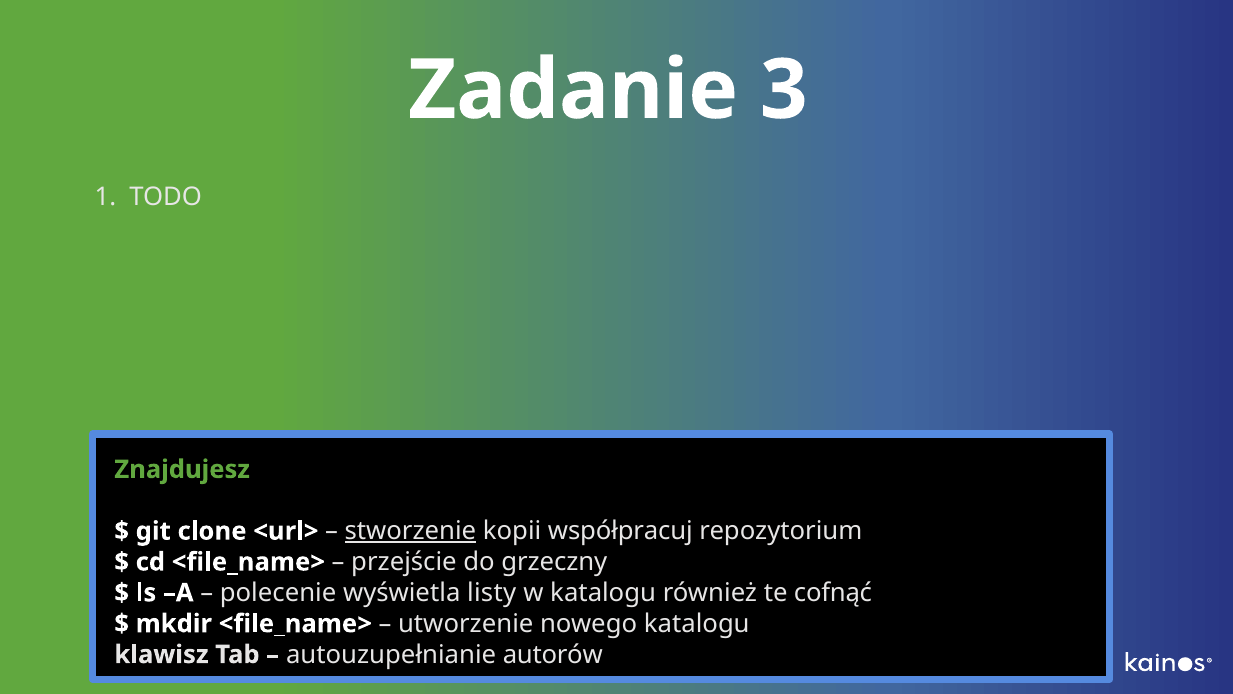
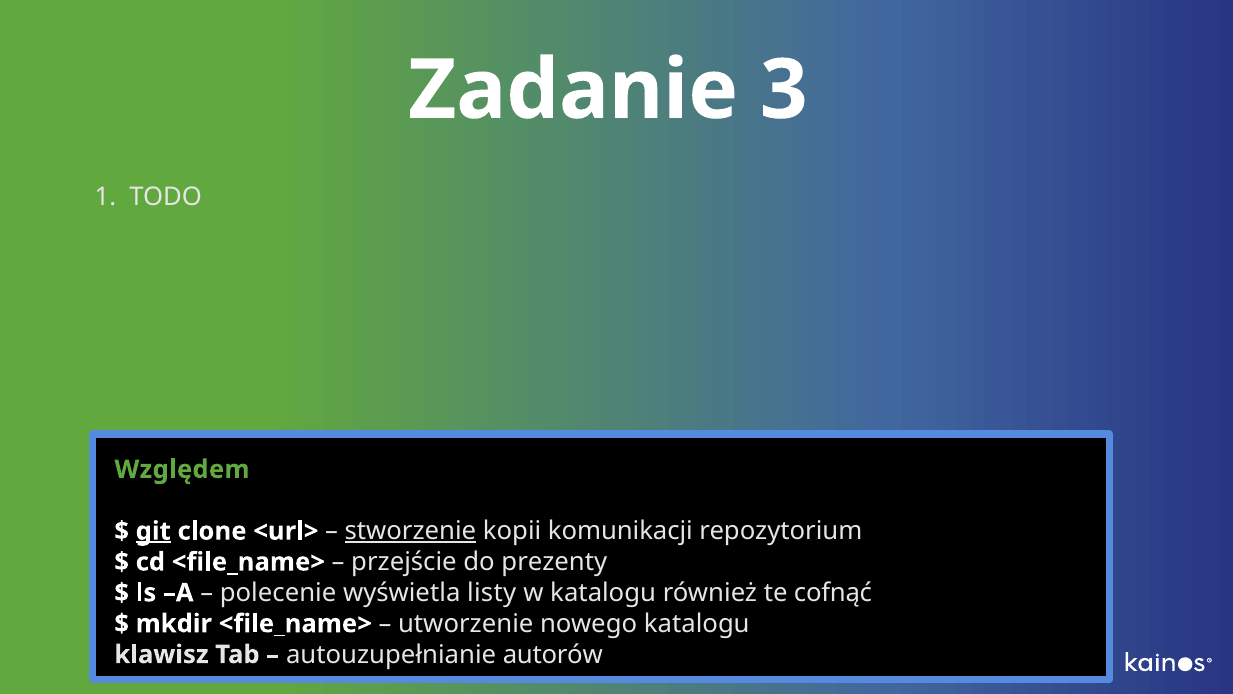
Znajdujesz: Znajdujesz -> Względem
git underline: none -> present
współpracuj: współpracuj -> komunikacji
grzeczny: grzeczny -> prezenty
